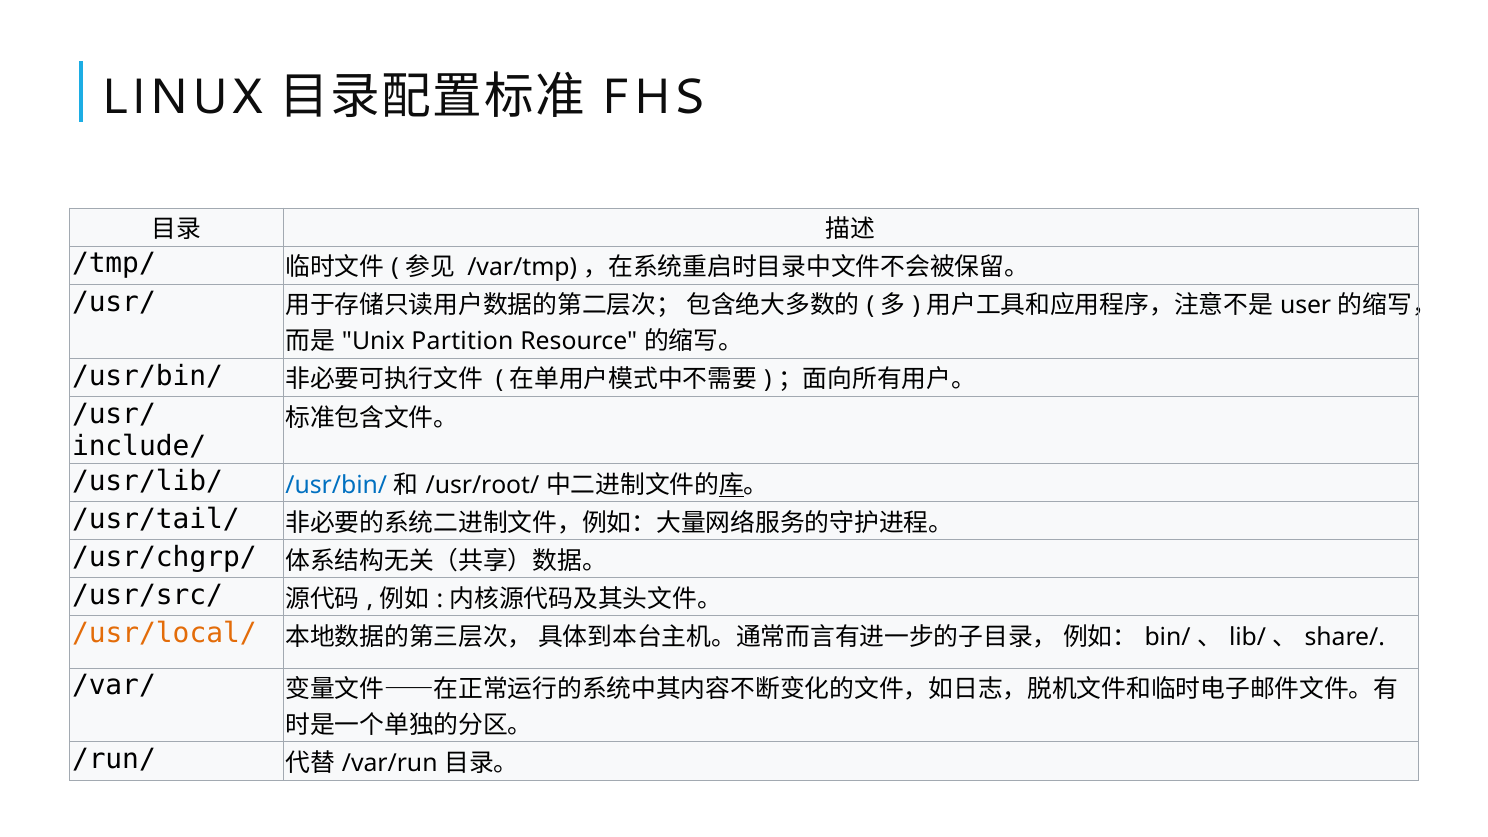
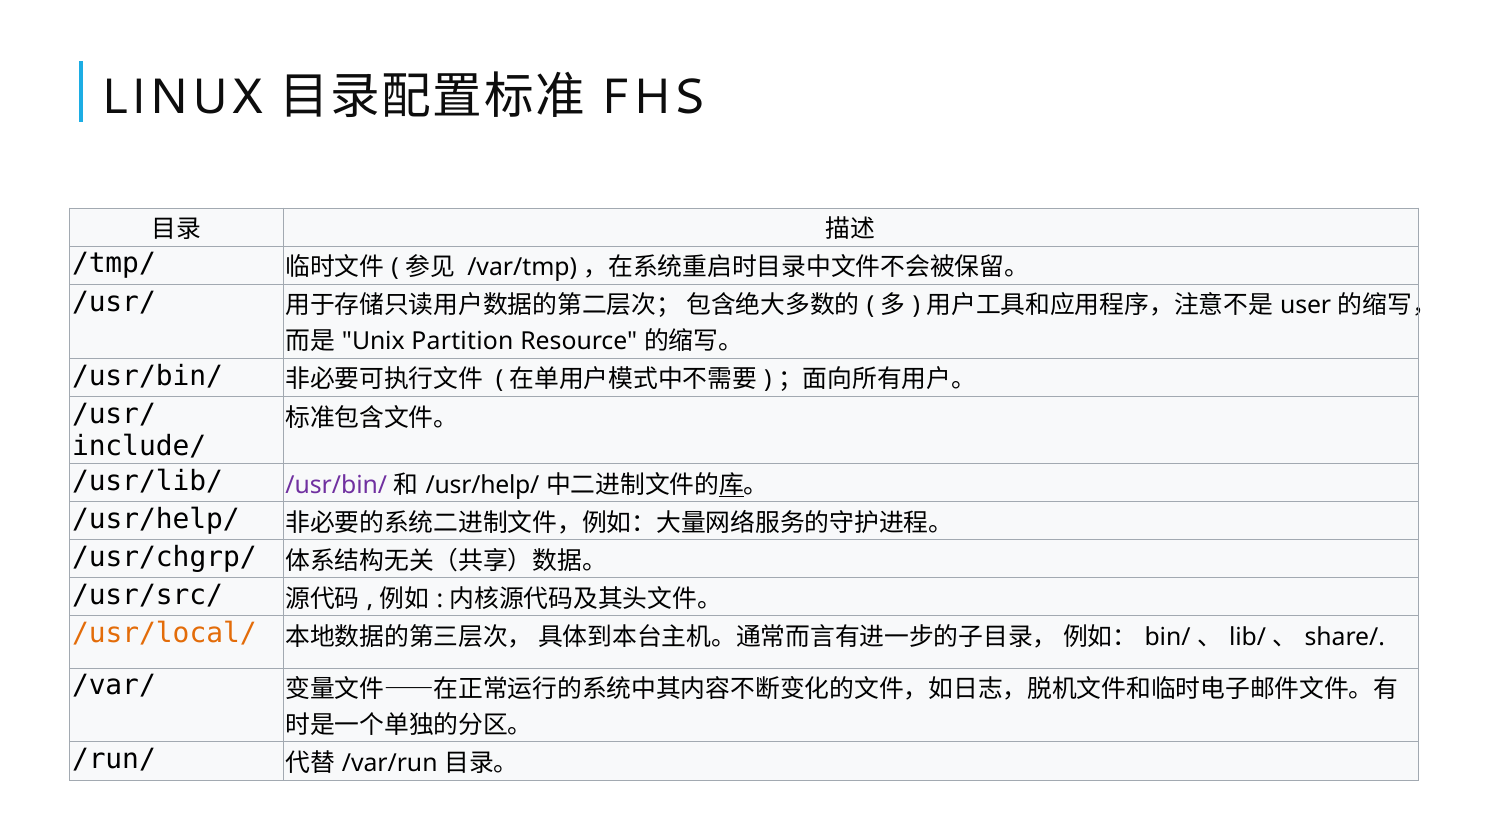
/usr/bin/ at (336, 485) colour: blue -> purple
/usr/root/ at (482, 485): /usr/root/ -> /usr/help/
/usr/tail/ at (156, 519): /usr/tail/ -> /usr/help/
